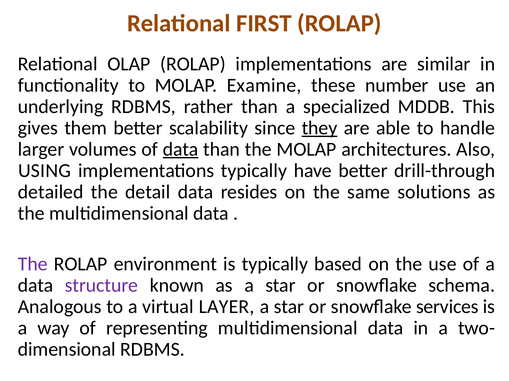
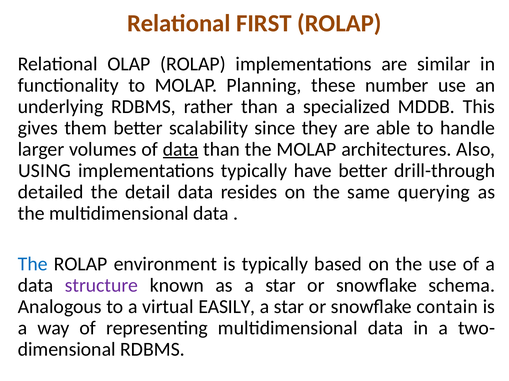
Examine: Examine -> Planning
they underline: present -> none
solutions: solutions -> querying
The at (33, 264) colour: purple -> blue
LAYER: LAYER -> EASILY
services: services -> contain
